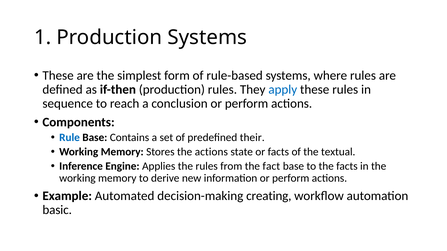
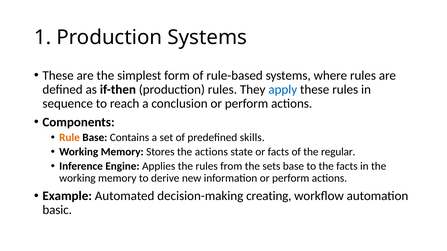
Rule colour: blue -> orange
their: their -> skills
textual: textual -> regular
fact: fact -> sets
